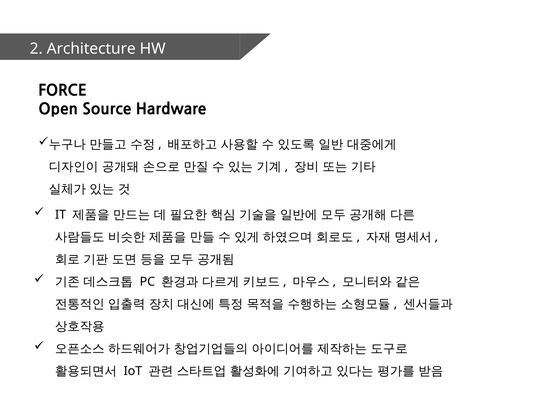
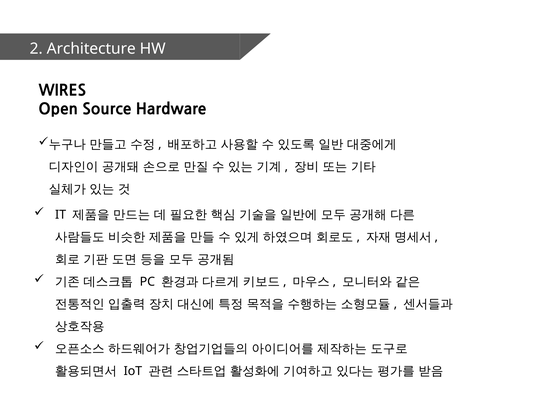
FORCE: FORCE -> WIRES
